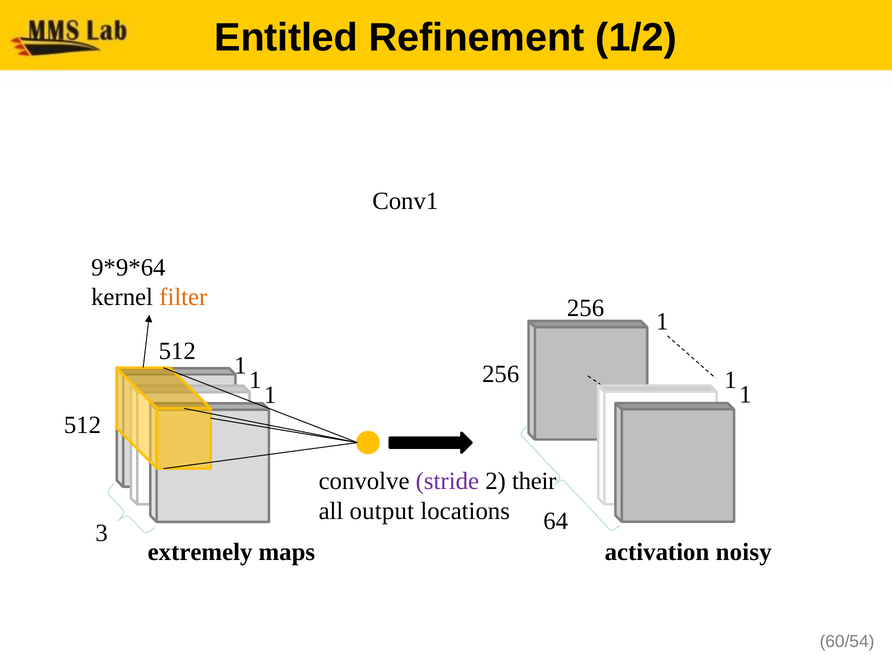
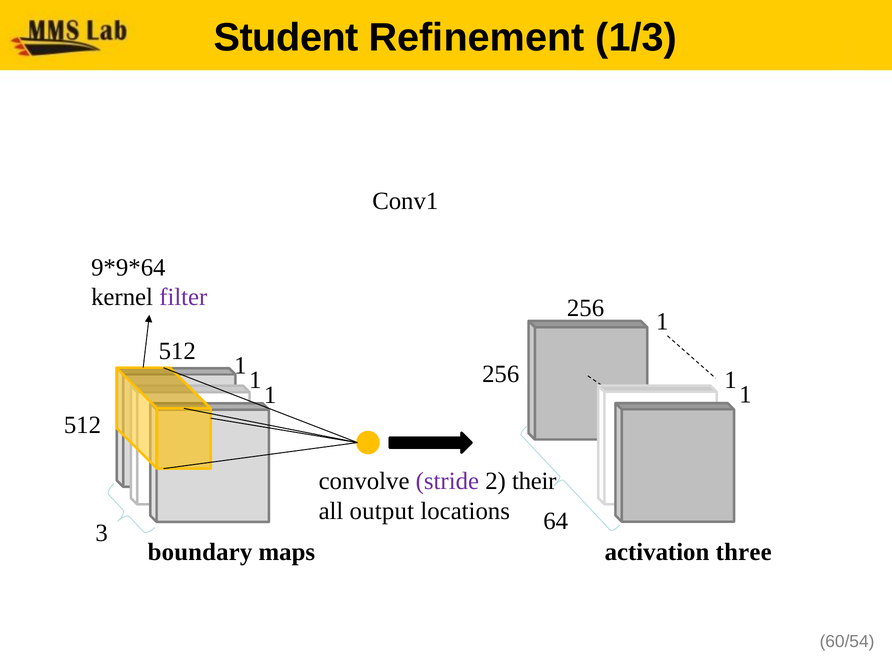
Entitled: Entitled -> Student
1/2: 1/2 -> 1/3
filter colour: orange -> purple
extremely: extremely -> boundary
noisy: noisy -> three
